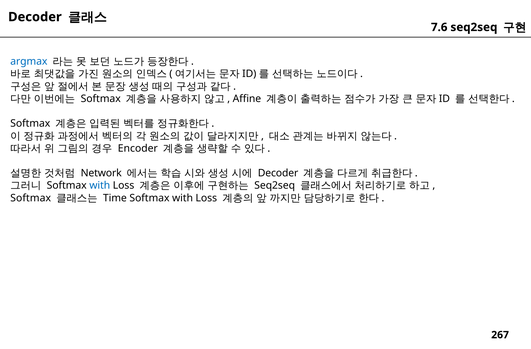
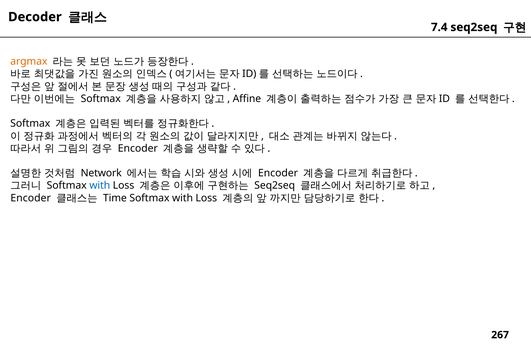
7.6: 7.6 -> 7.4
argmax colour: blue -> orange
Decoder at (278, 173): Decoder -> Encoder
Softmax at (31, 198): Softmax -> Encoder
